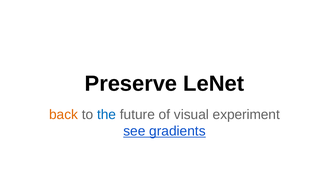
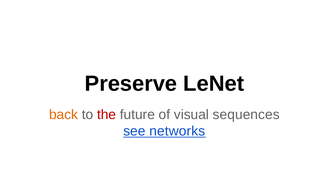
the colour: blue -> red
experiment: experiment -> sequences
gradients: gradients -> networks
